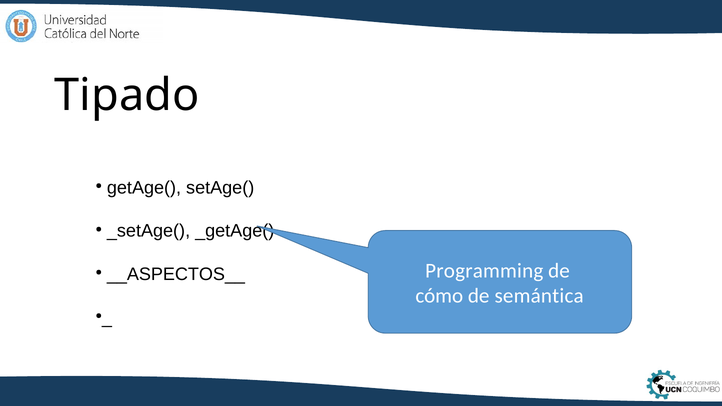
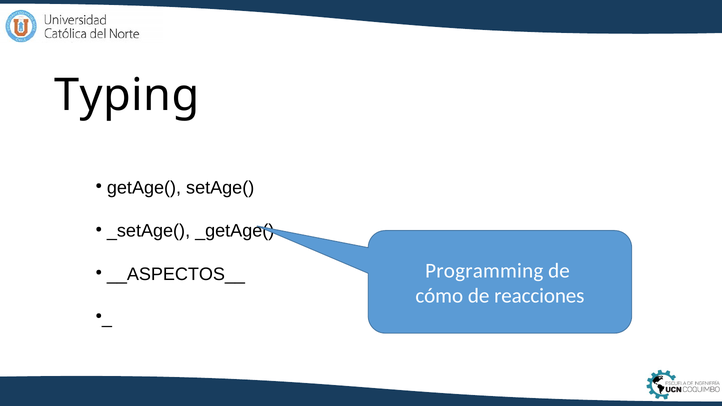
Tipado: Tipado -> Typing
semántica: semántica -> reacciones
